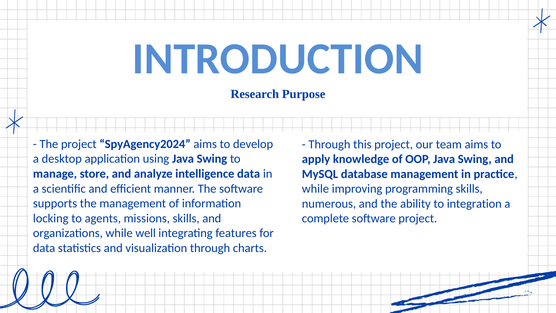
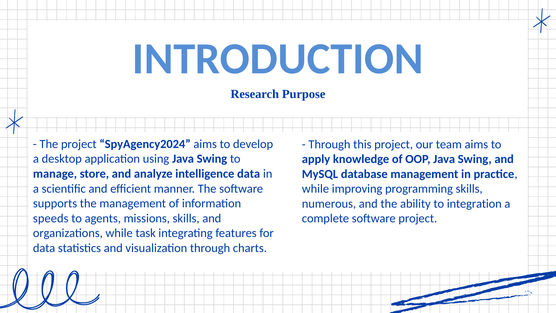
locking: locking -> speeds
well: well -> task
